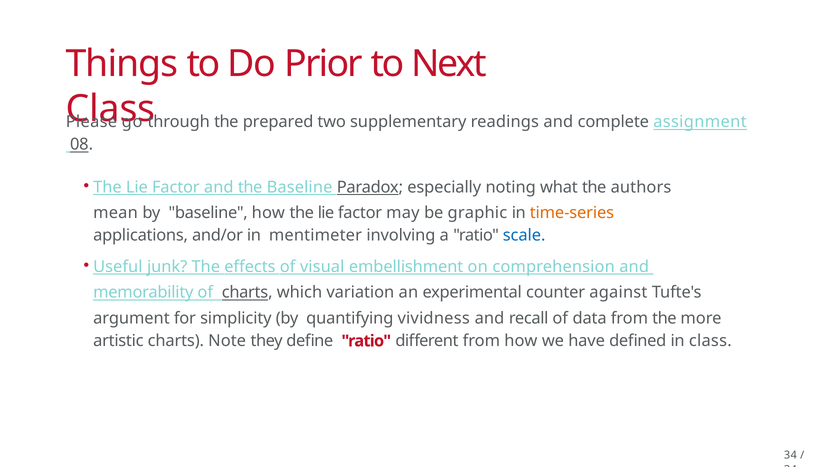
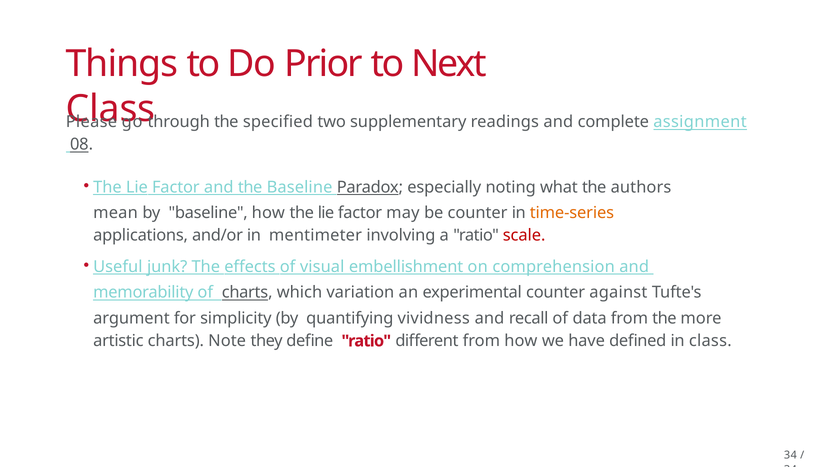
prepared: prepared -> specified
be graphic: graphic -> counter
scale colour: blue -> red
